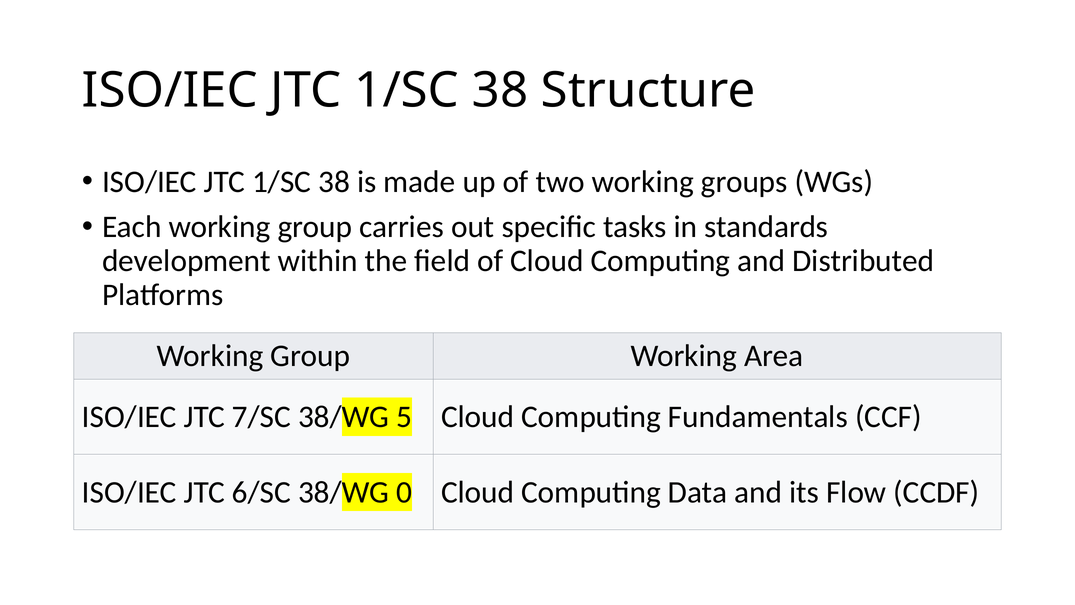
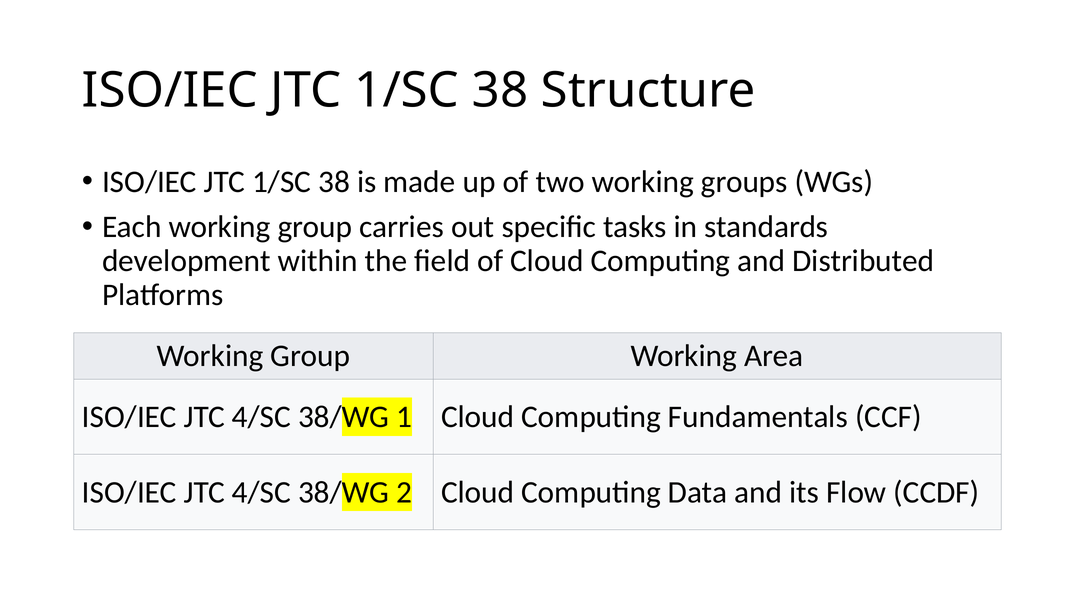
7/SC at (261, 417): 7/SC -> 4/SC
5: 5 -> 1
6/SC at (261, 492): 6/SC -> 4/SC
0: 0 -> 2
